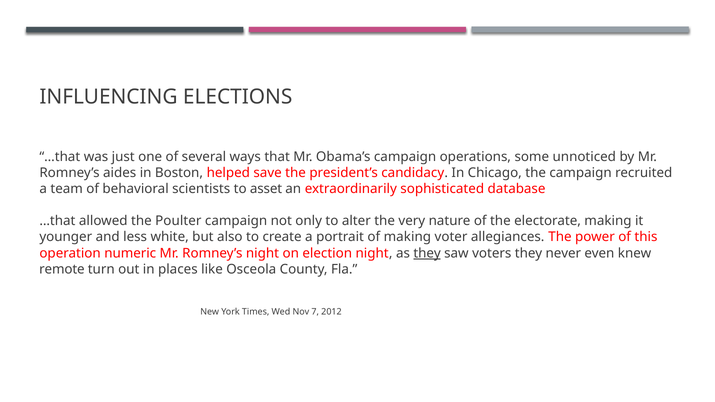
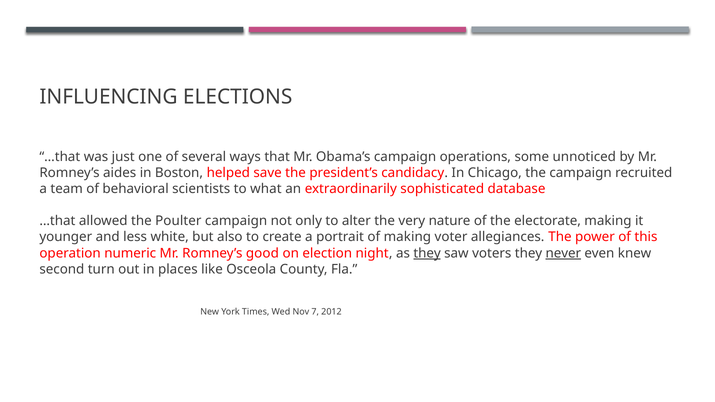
asset: asset -> what
Romney’s night: night -> good
never underline: none -> present
remote: remote -> second
